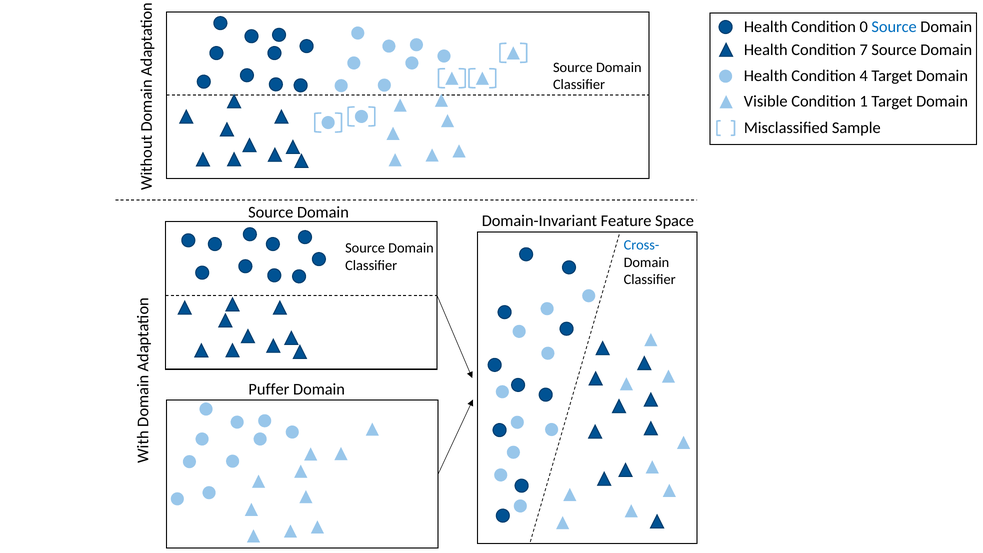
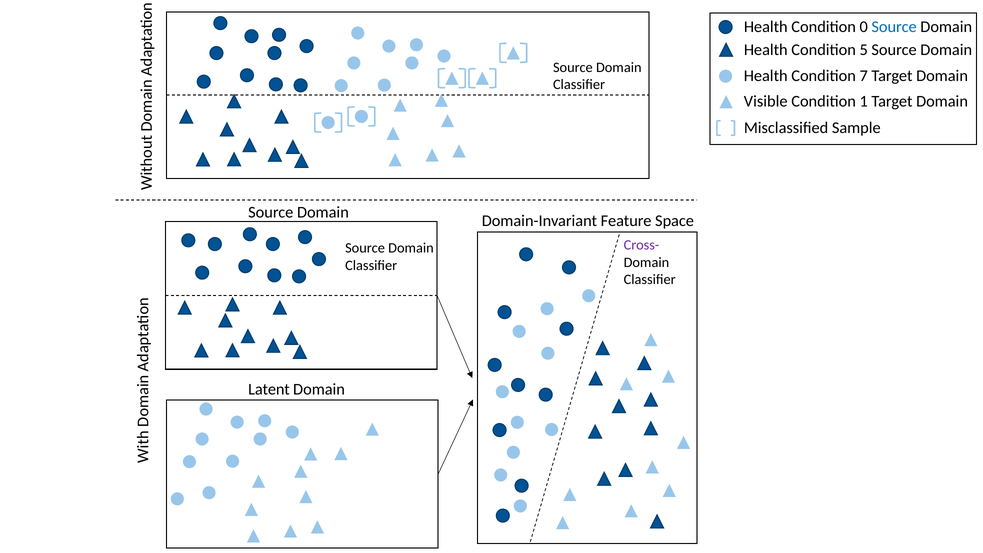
7: 7 -> 5
4: 4 -> 7
Cross- colour: blue -> purple
Puffer: Puffer -> Latent
